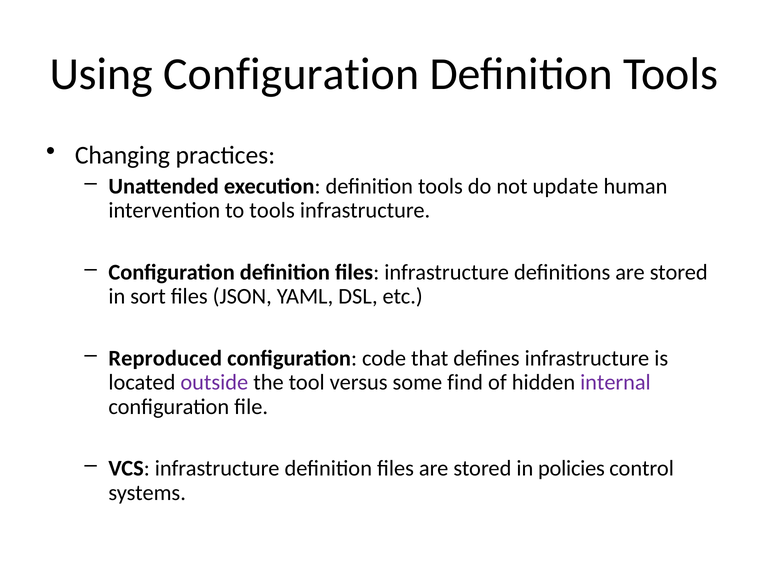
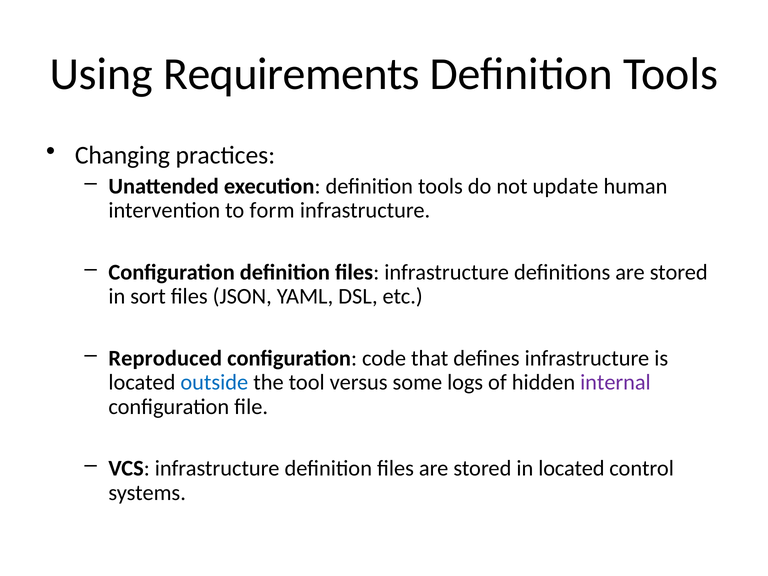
Using Configuration: Configuration -> Requirements
to tools: tools -> form
outside colour: purple -> blue
find: find -> logs
in policies: policies -> located
